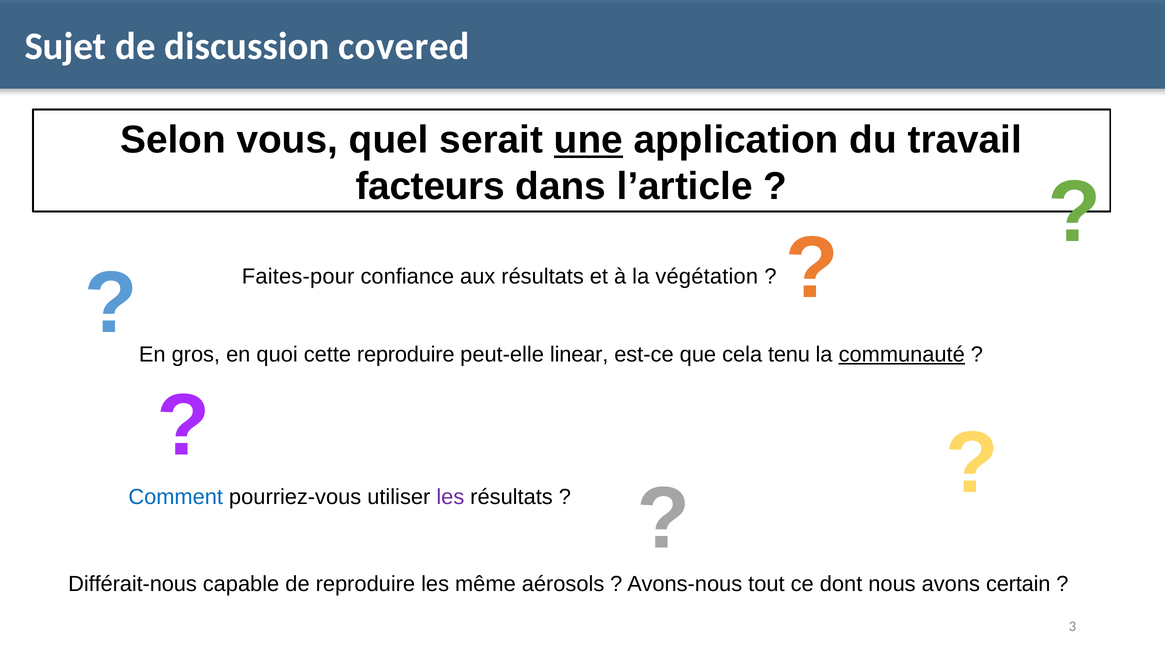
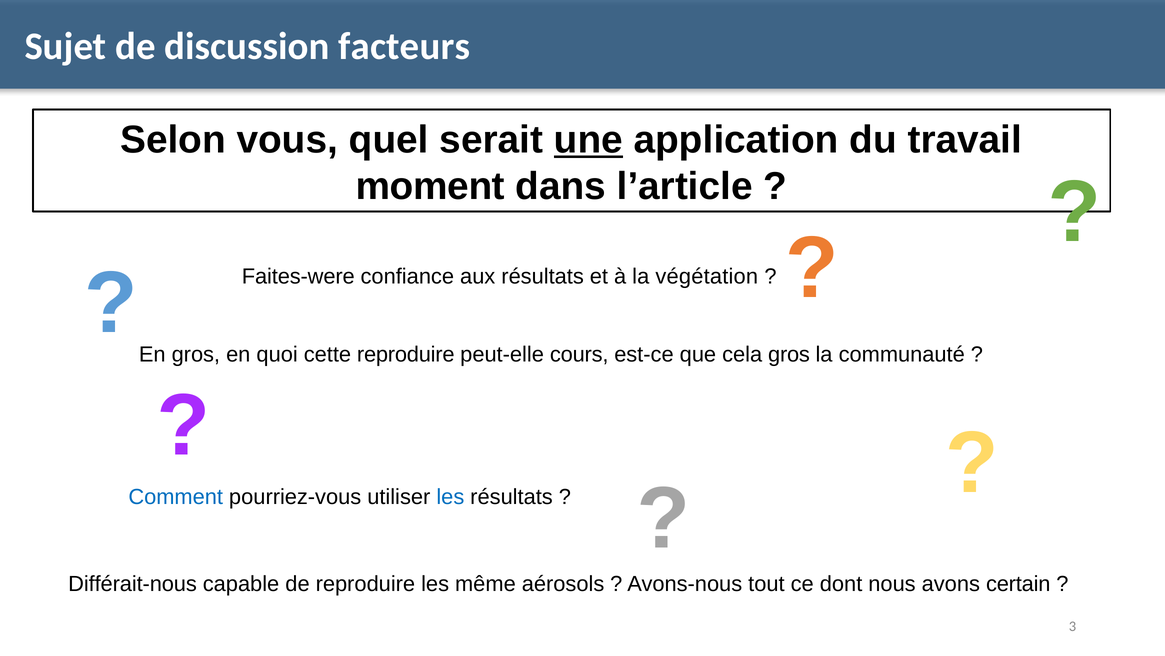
covered: covered -> facteurs
facteurs: facteurs -> moment
Faites-pour: Faites-pour -> Faites-were
linear: linear -> cours
cela tenu: tenu -> gros
communauté underline: present -> none
les at (450, 496) colour: purple -> blue
